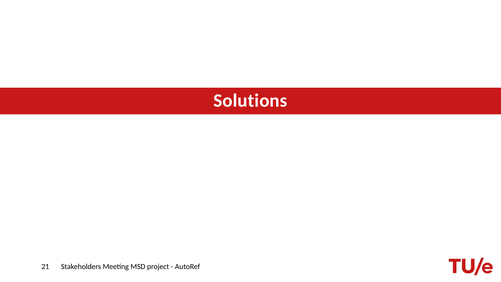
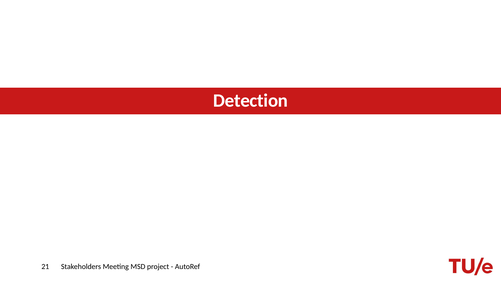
Solutions: Solutions -> Detection
